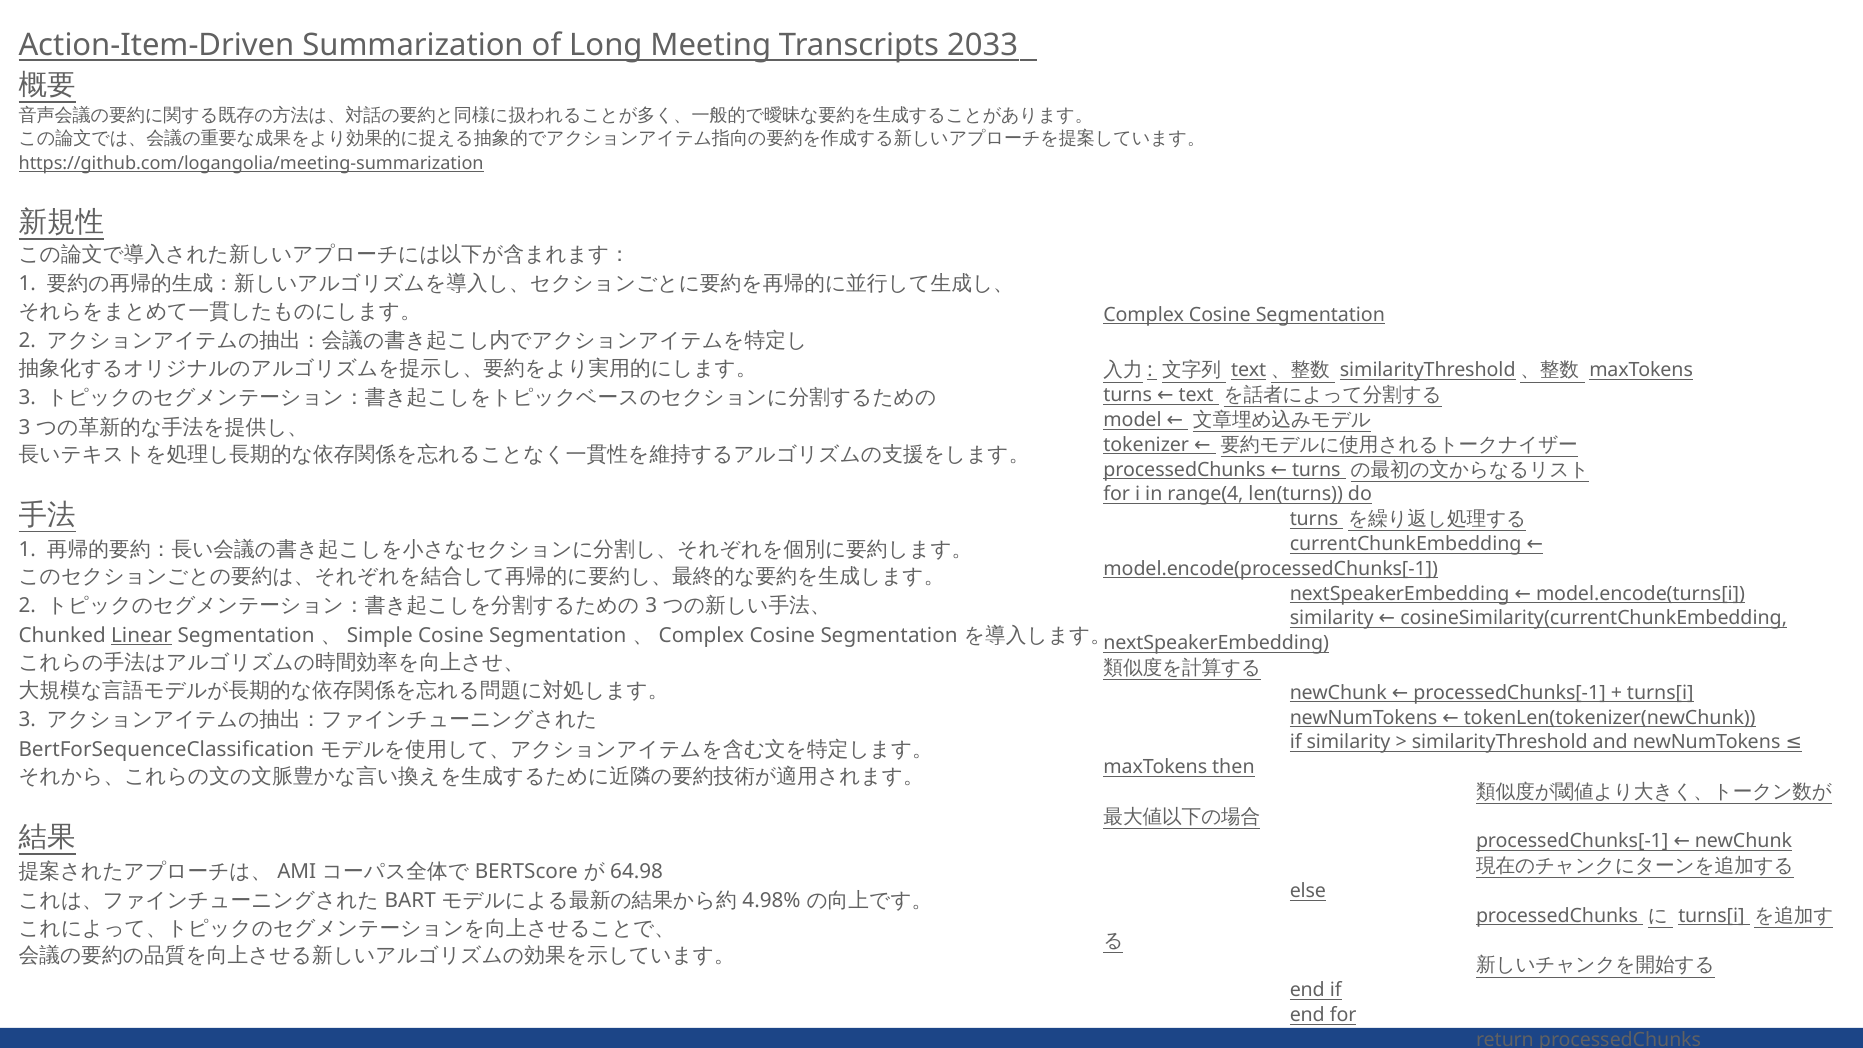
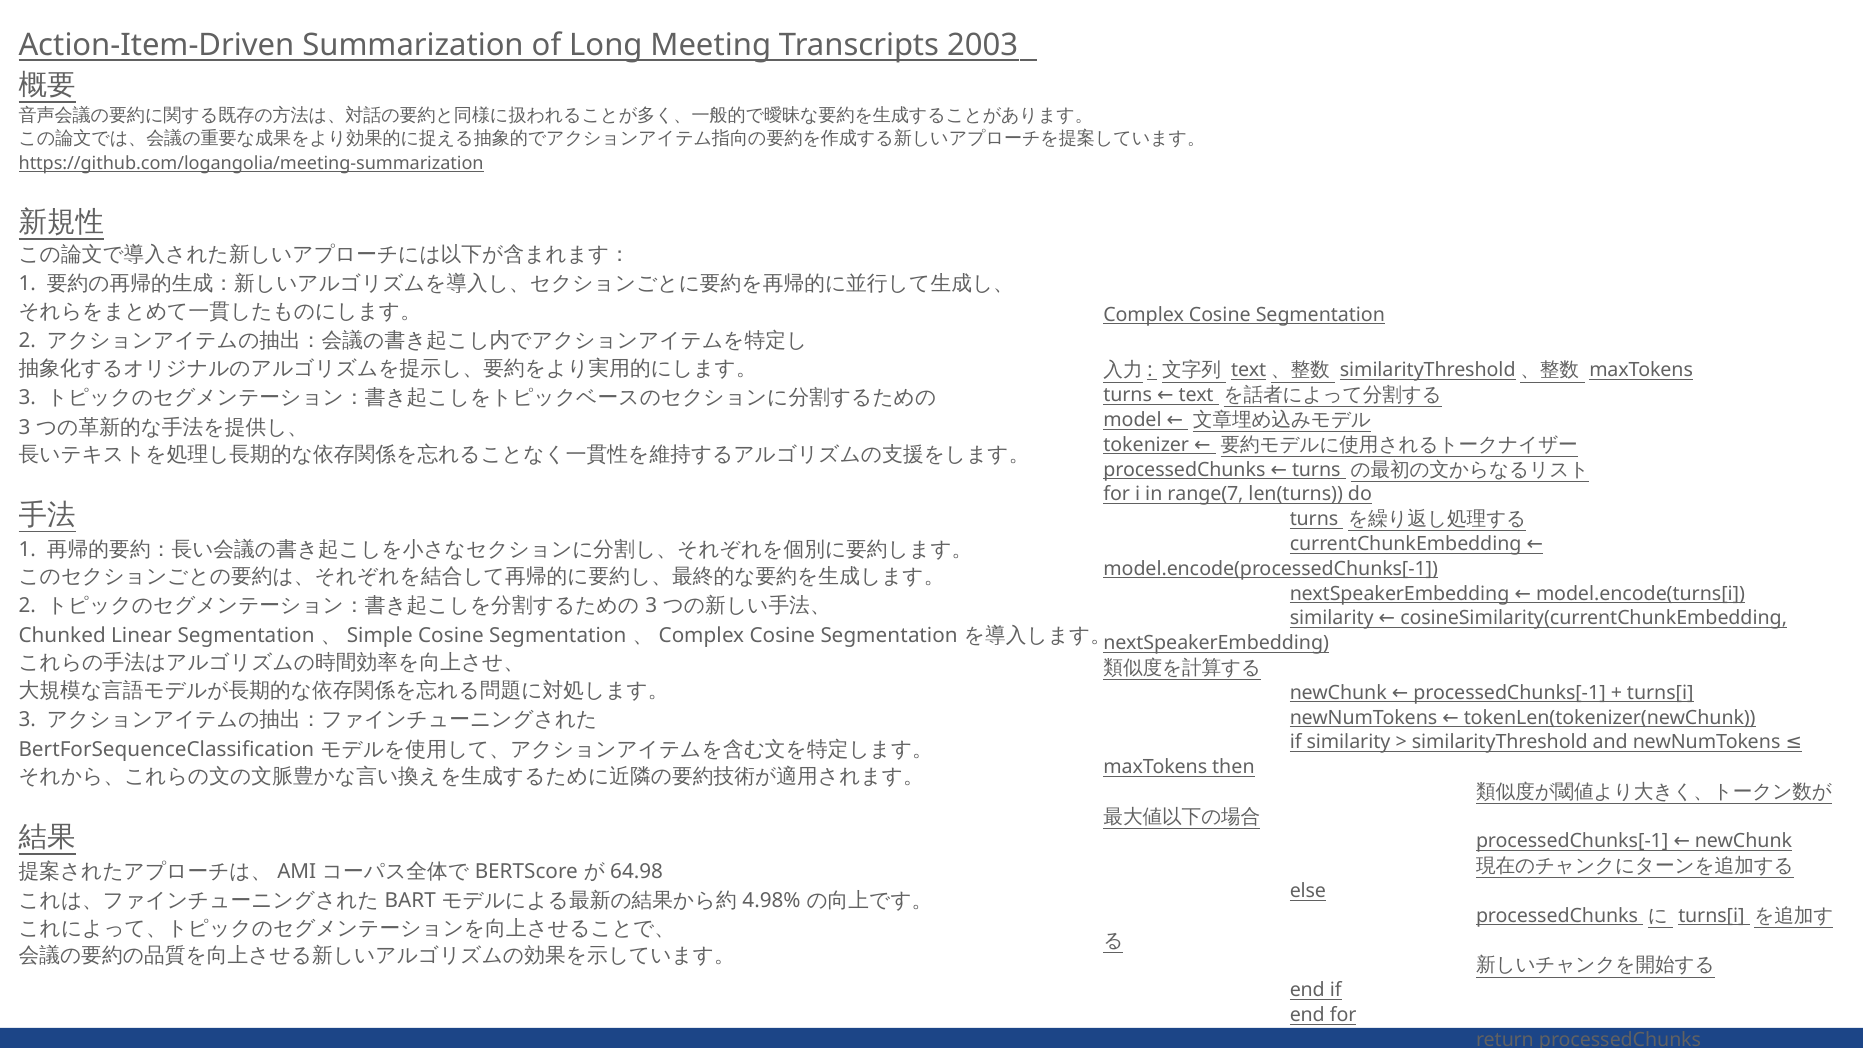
2033: 2033 -> 2003
range(4: range(4 -> range(7
Linear underline: present -> none
